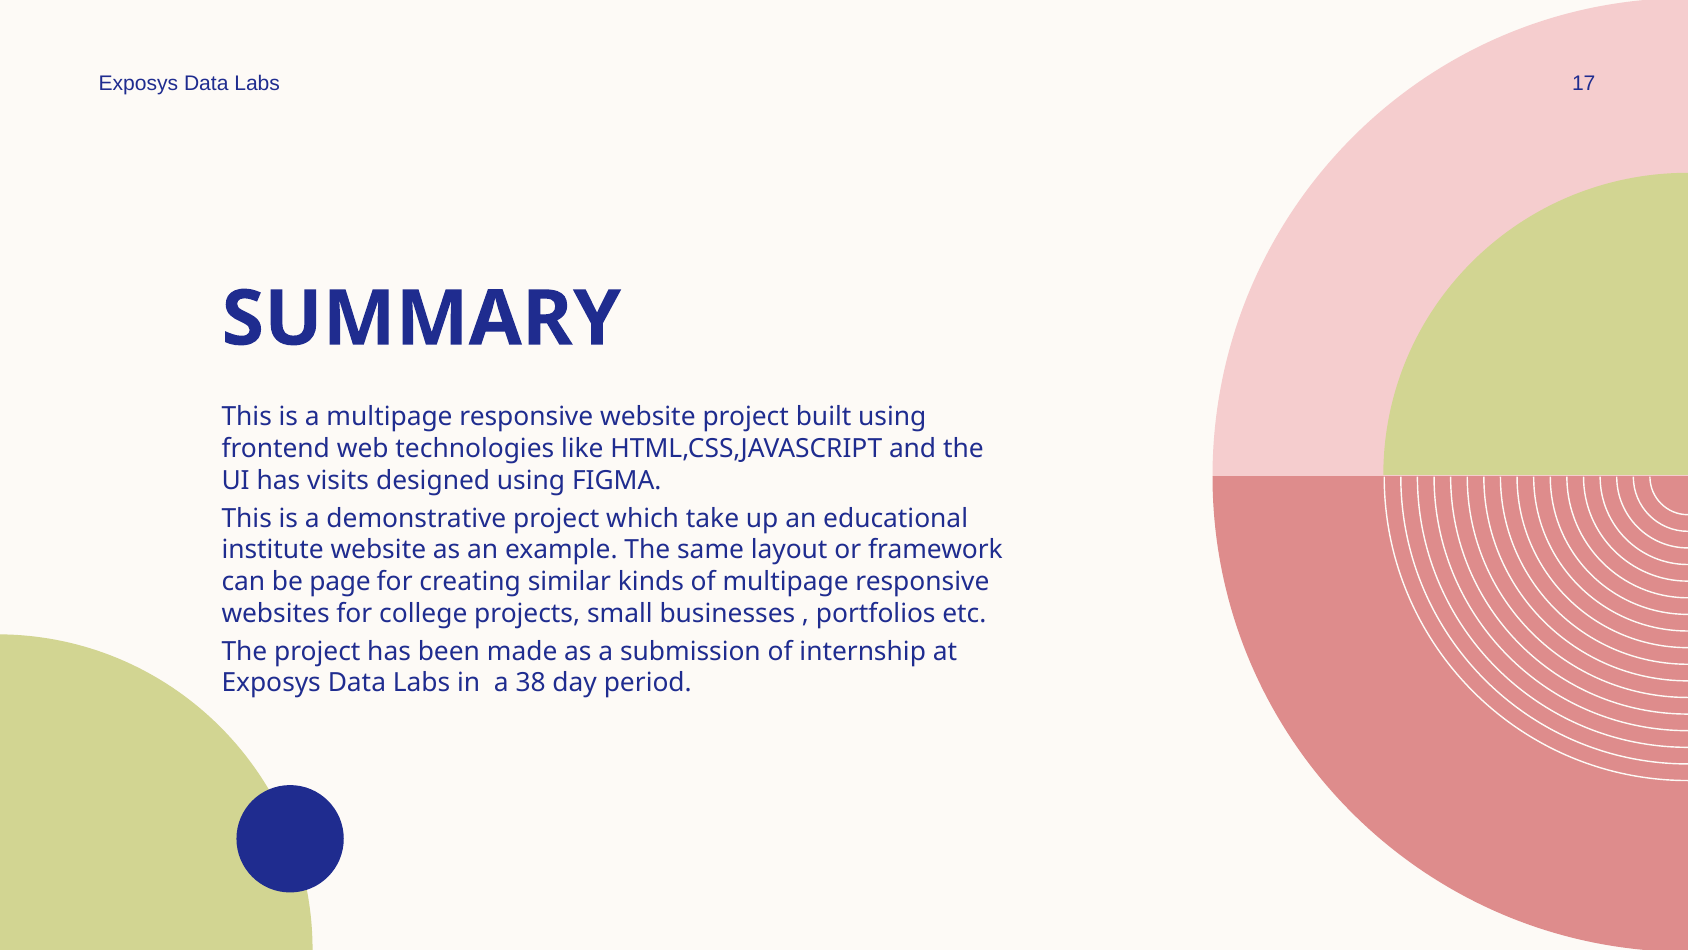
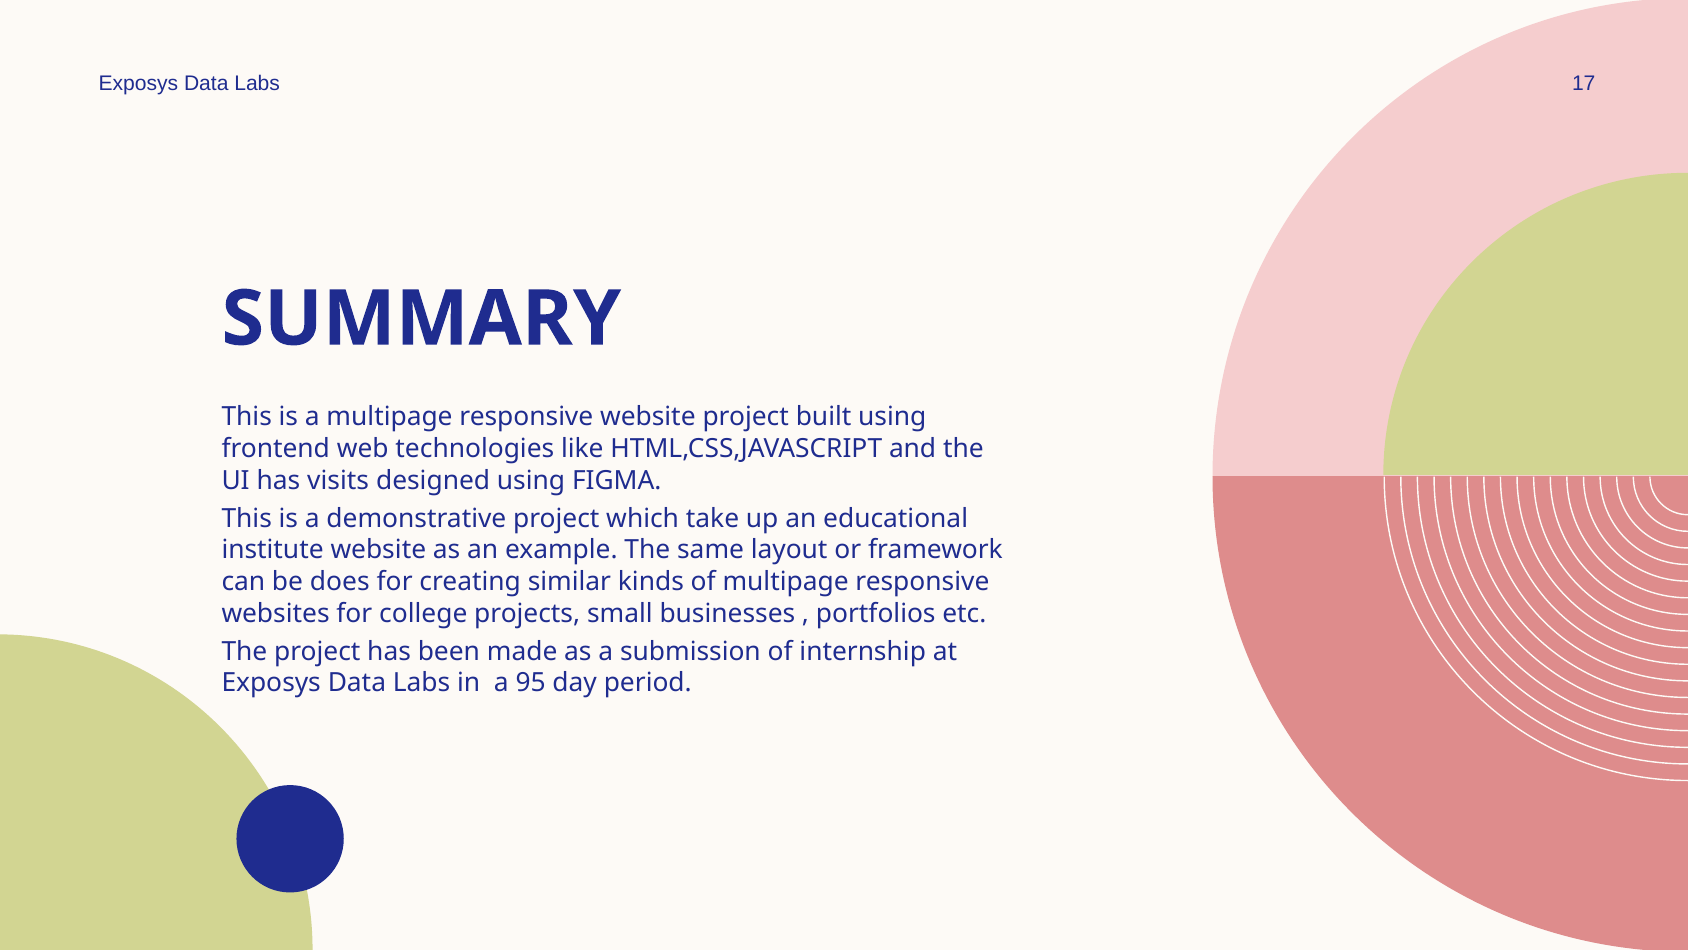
page: page -> does
38: 38 -> 95
